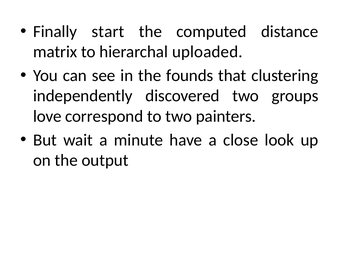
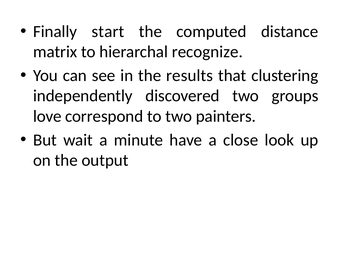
uploaded: uploaded -> recognize
founds: founds -> results
